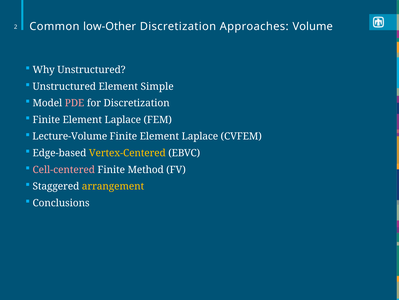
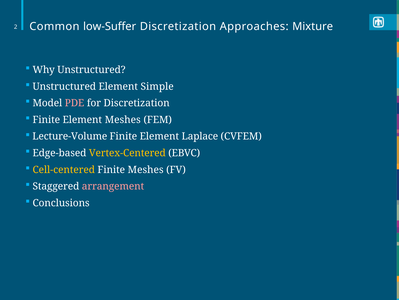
low-Other: low-Other -> low-Suffer
Volume: Volume -> Mixture
Laplace at (123, 120): Laplace -> Meshes
Cell-centered colour: pink -> yellow
Finite Method: Method -> Meshes
arrangement colour: yellow -> pink
